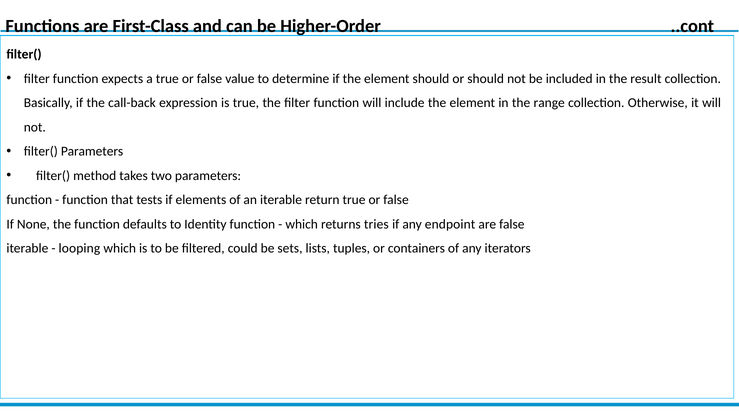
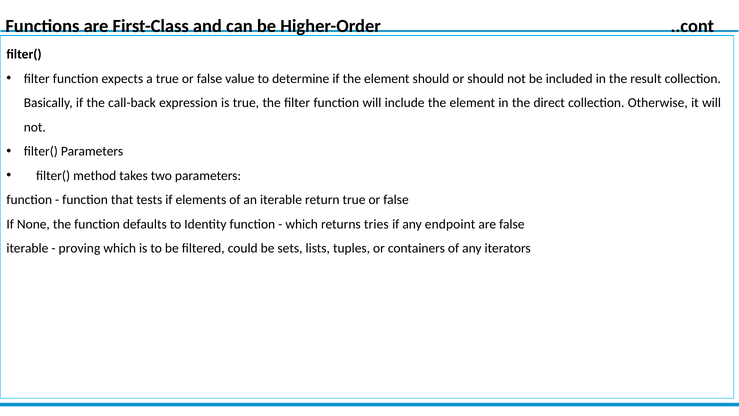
range: range -> direct
looping: looping -> proving
